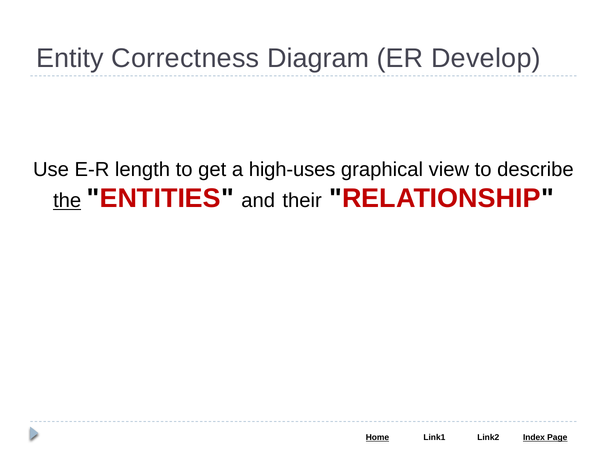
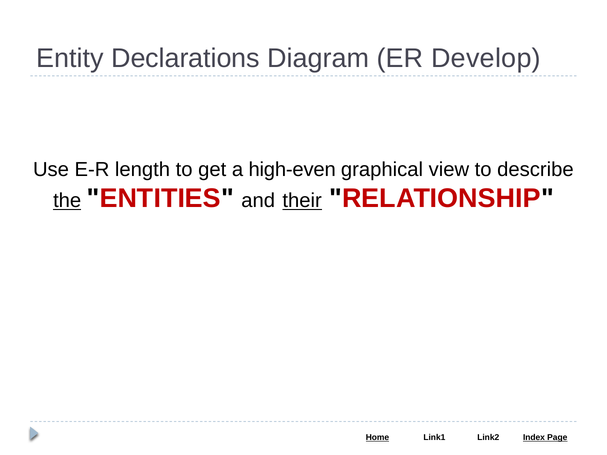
Correctness: Correctness -> Declarations
high-uses: high-uses -> high-even
their underline: none -> present
